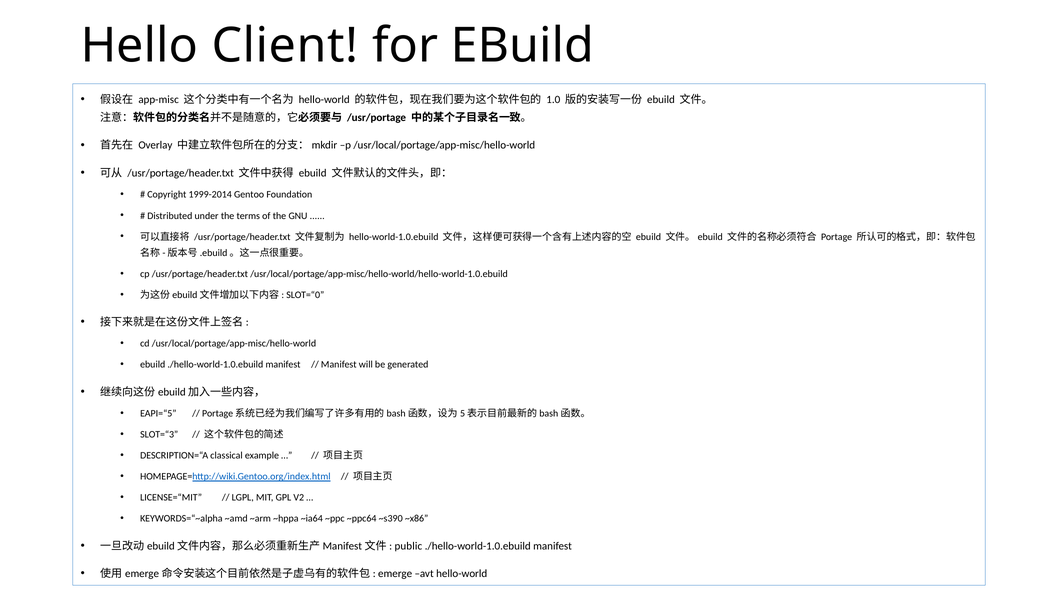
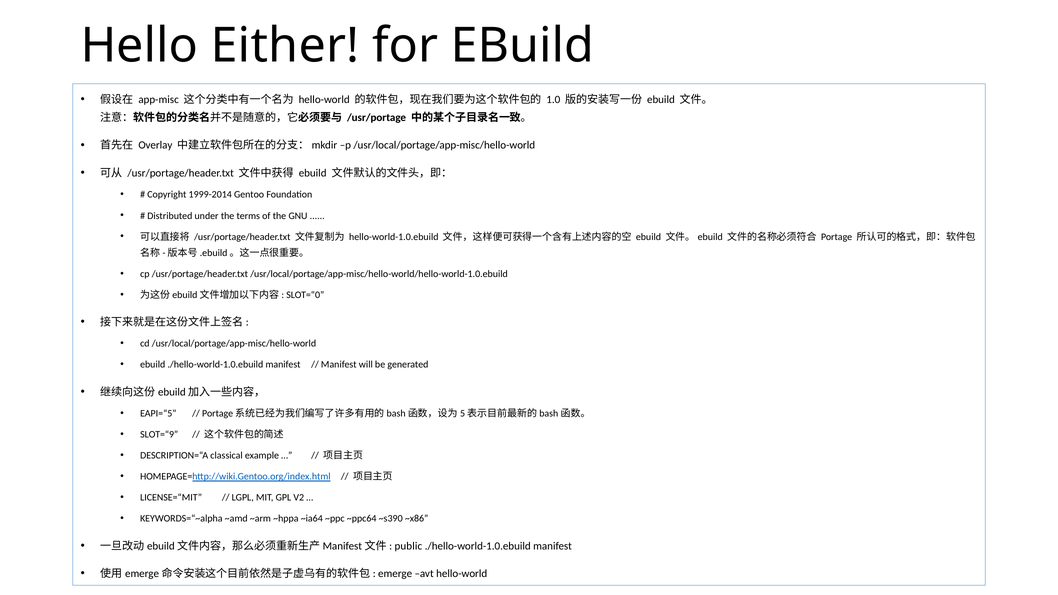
Client: Client -> Either
SLOT=“3: SLOT=“3 -> SLOT=“9
